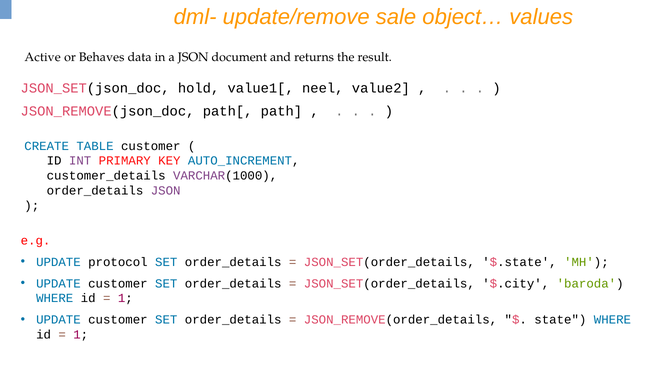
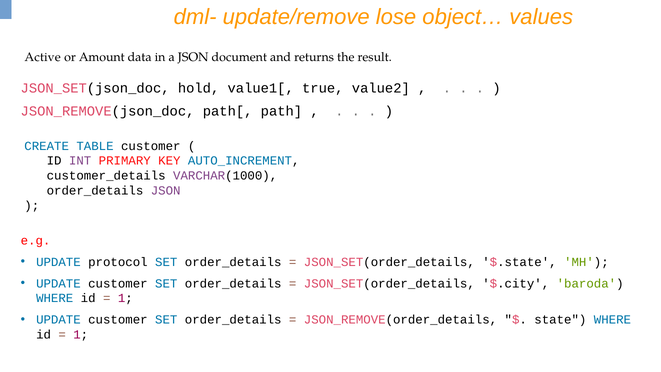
sale: sale -> lose
Behaves: Behaves -> Amount
neel: neel -> true
